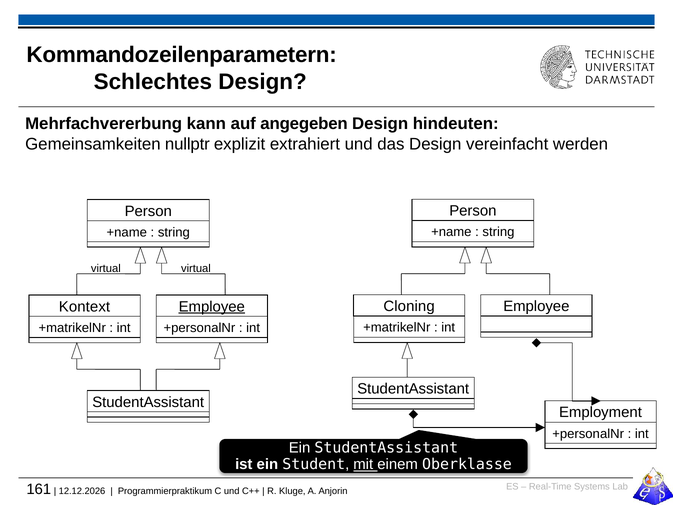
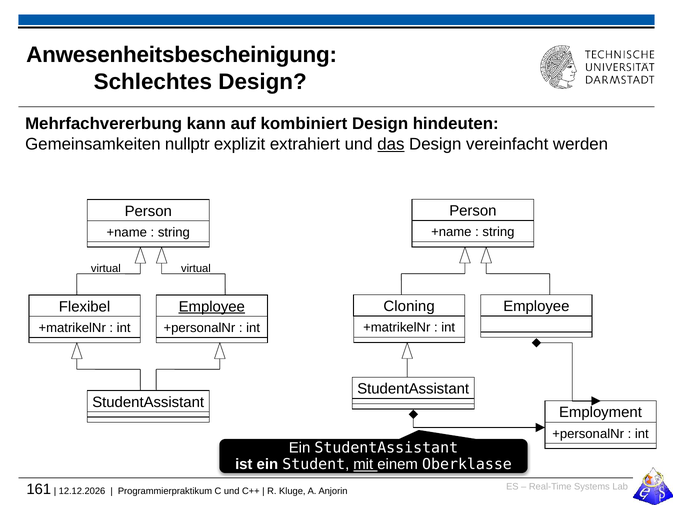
Kommandozeilenparametern: Kommandozeilenparametern -> Anwesenheitsbescheinigung
angegeben: angegeben -> kombiniert
das underline: none -> present
Kontext: Kontext -> Flexibel
